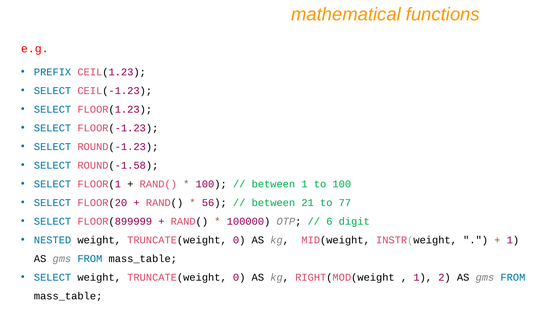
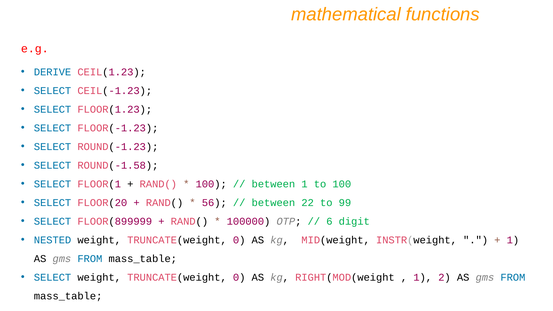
PREFIX: PREFIX -> DERIVE
21: 21 -> 22
77: 77 -> 99
